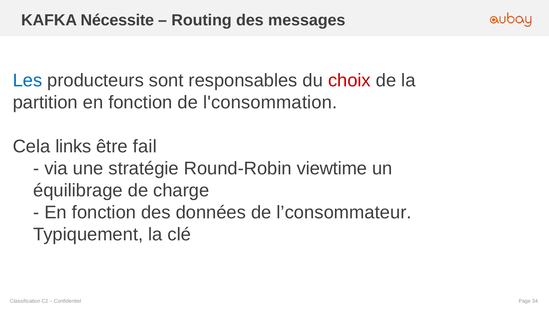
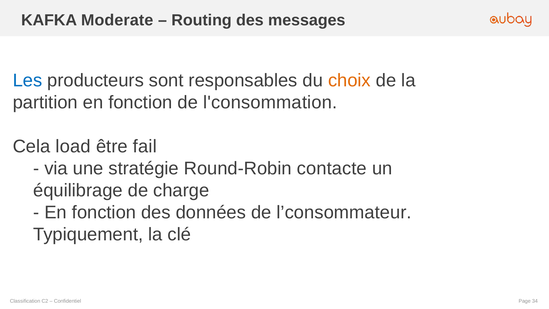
Nécessite: Nécessite -> Moderate
choix colour: red -> orange
links: links -> load
viewtime: viewtime -> contacte
